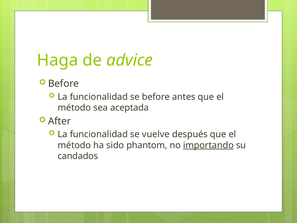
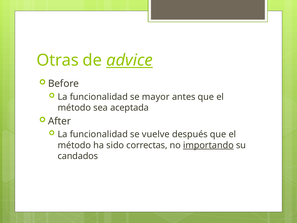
Haga: Haga -> Otras
advice underline: none -> present
se before: before -> mayor
phantom: phantom -> correctas
